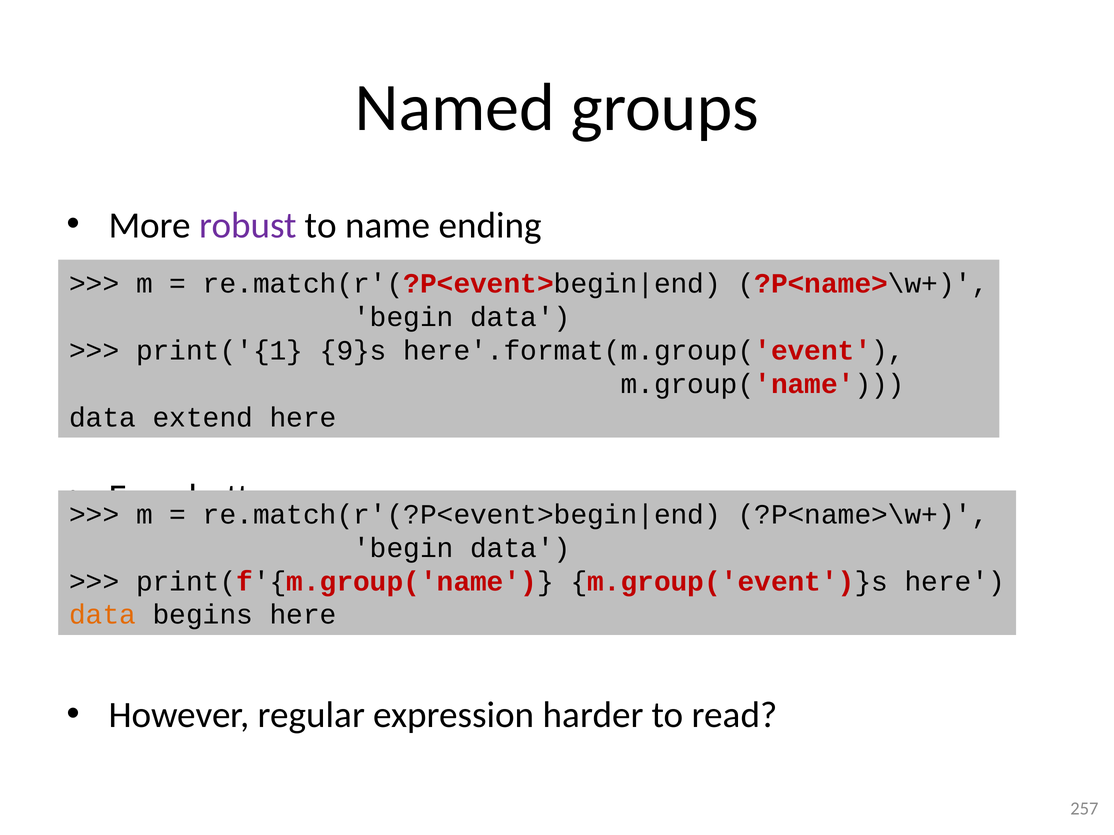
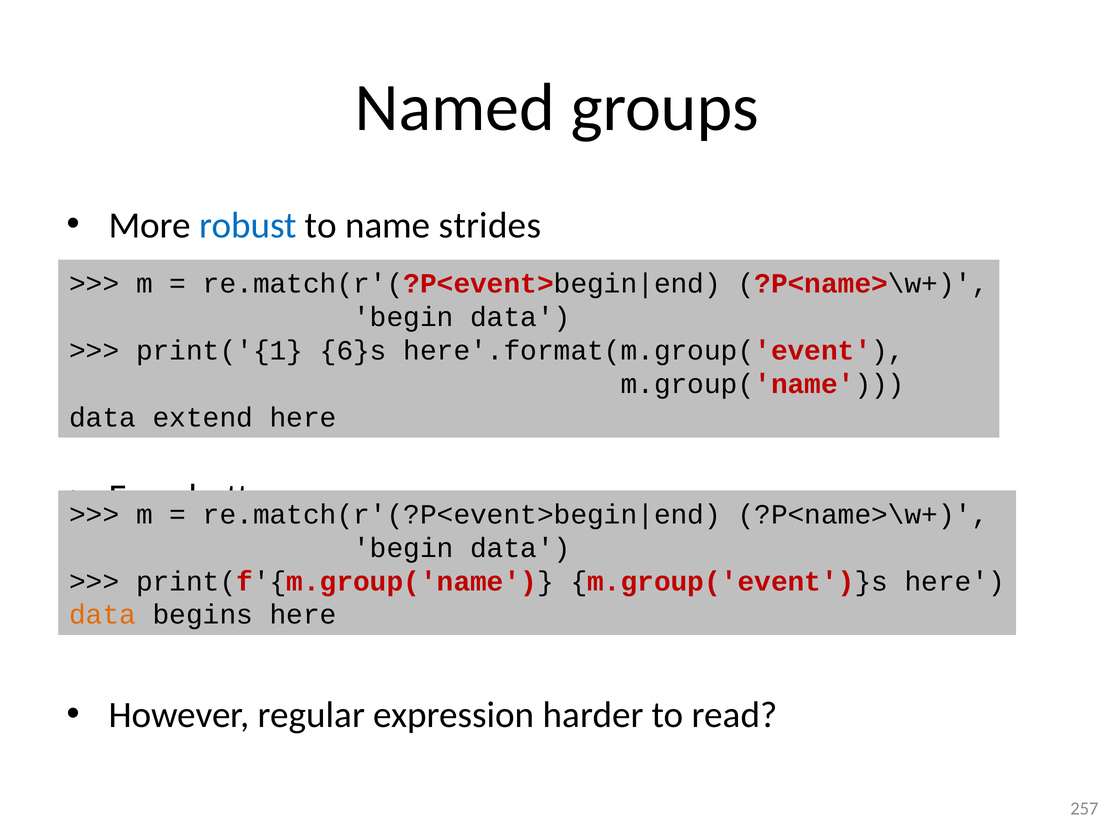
robust colour: purple -> blue
ending: ending -> strides
9}s: 9}s -> 6}s
